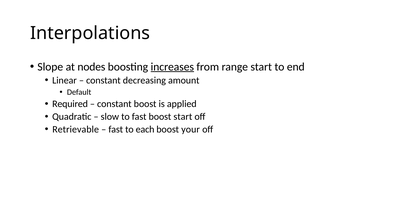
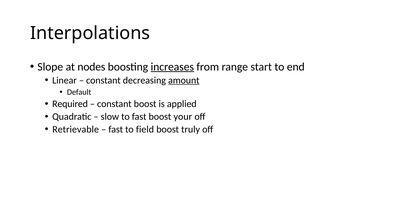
amount underline: none -> present
boost start: start -> your
each: each -> field
your: your -> truly
